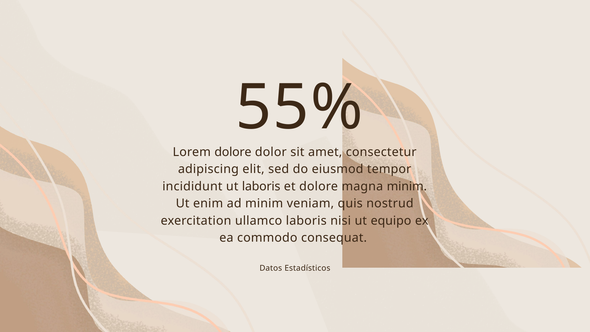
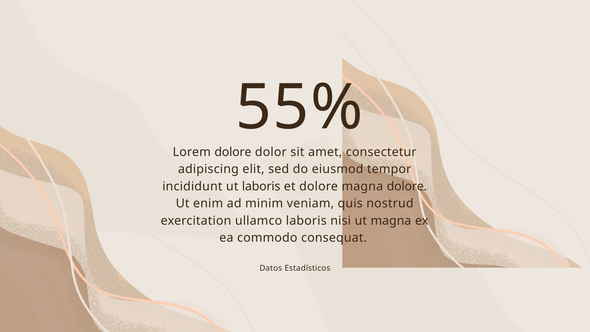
magna minim: minim -> dolore
ut equipo: equipo -> magna
